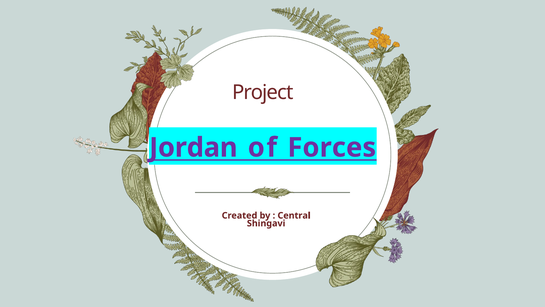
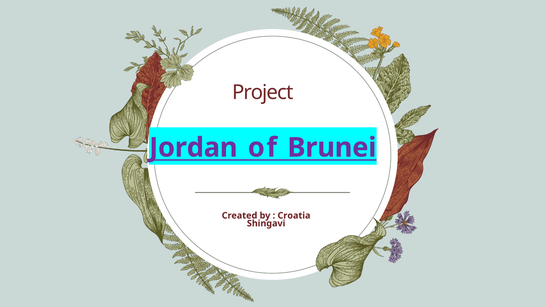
Forces: Forces -> Brunei
Central: Central -> Croatia
